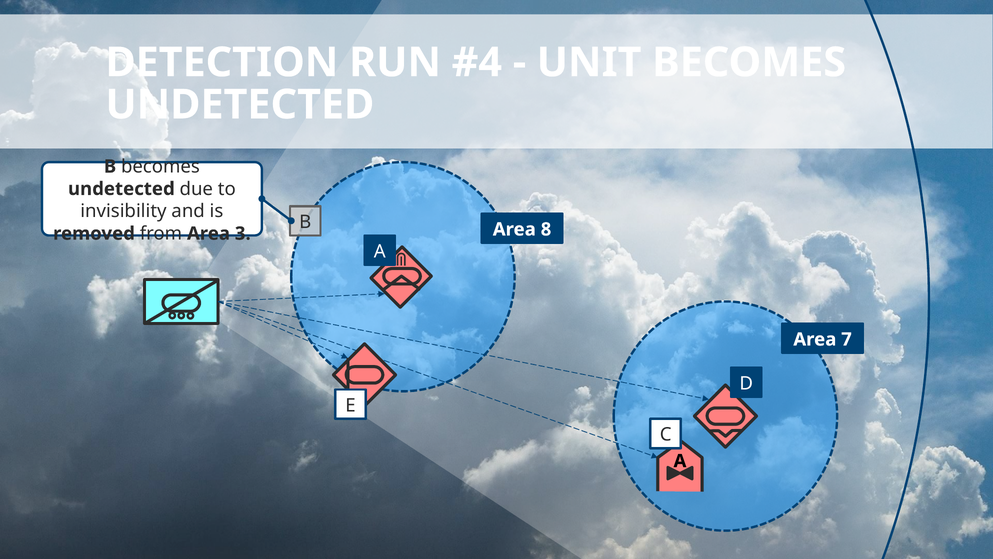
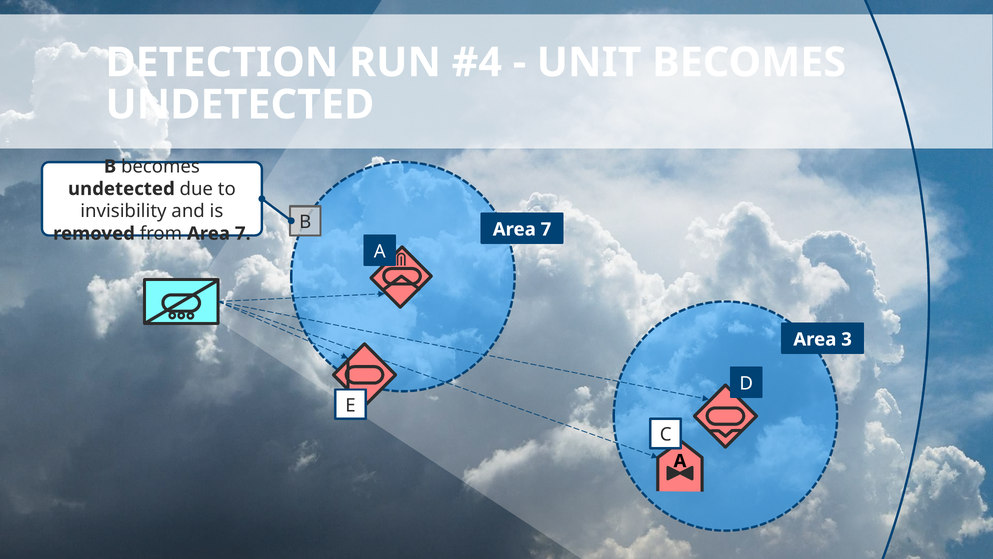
8 at (546, 229): 8 -> 7
from Area 3: 3 -> 7
7: 7 -> 3
